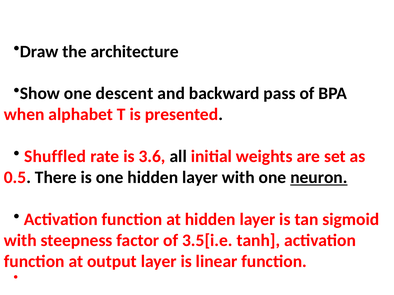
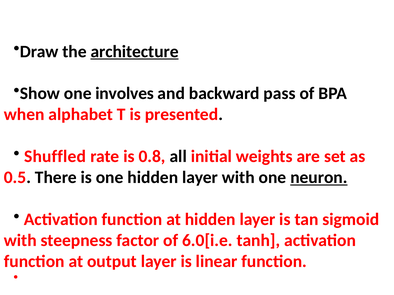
architecture underline: none -> present
descent: descent -> involves
3.6: 3.6 -> 0.8
3.5[i.e: 3.5[i.e -> 6.0[i.e
